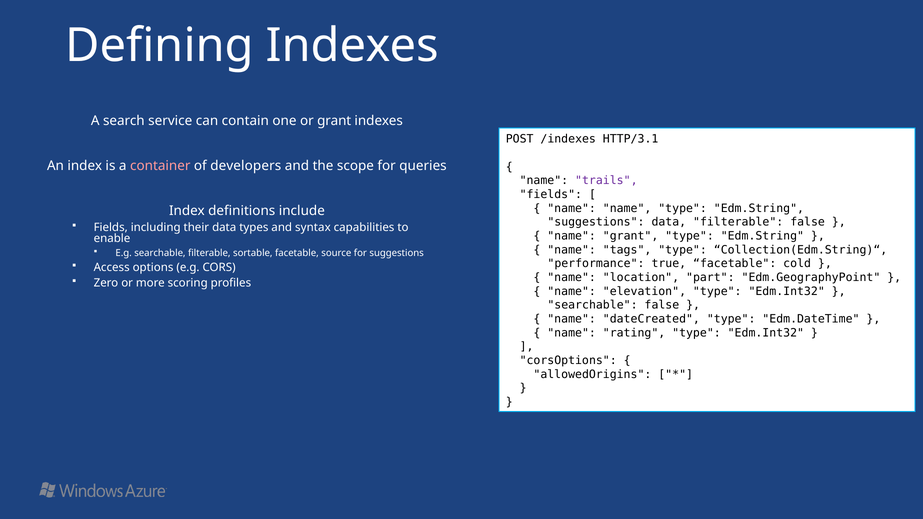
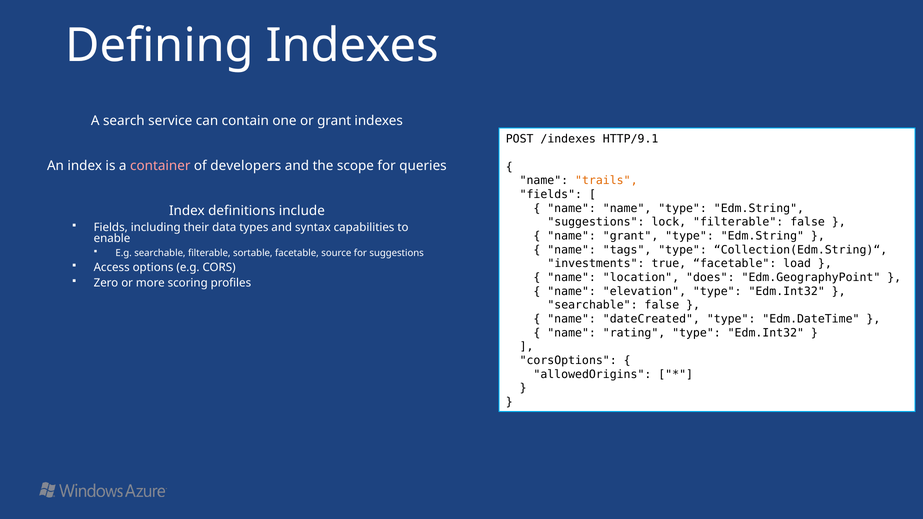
HTTP/3.1: HTTP/3.1 -> HTTP/9.1
trails colour: purple -> orange
suggestions data: data -> lock
performance: performance -> investments
cold: cold -> load
part: part -> does
